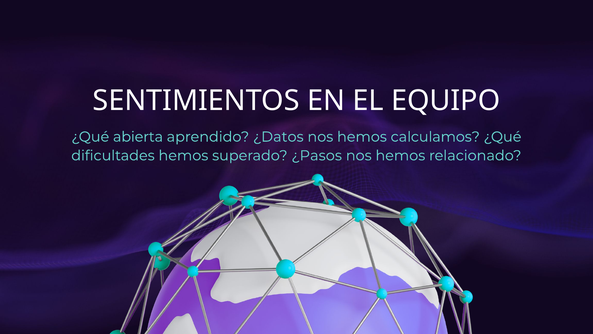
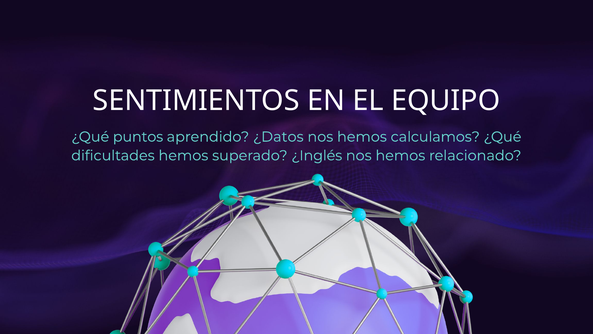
abierta: abierta -> puntos
¿Pasos: ¿Pasos -> ¿Inglés
